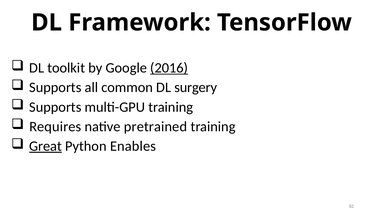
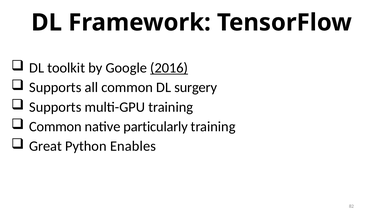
Requires at (55, 126): Requires -> Common
pretrained: pretrained -> particularly
Great underline: present -> none
